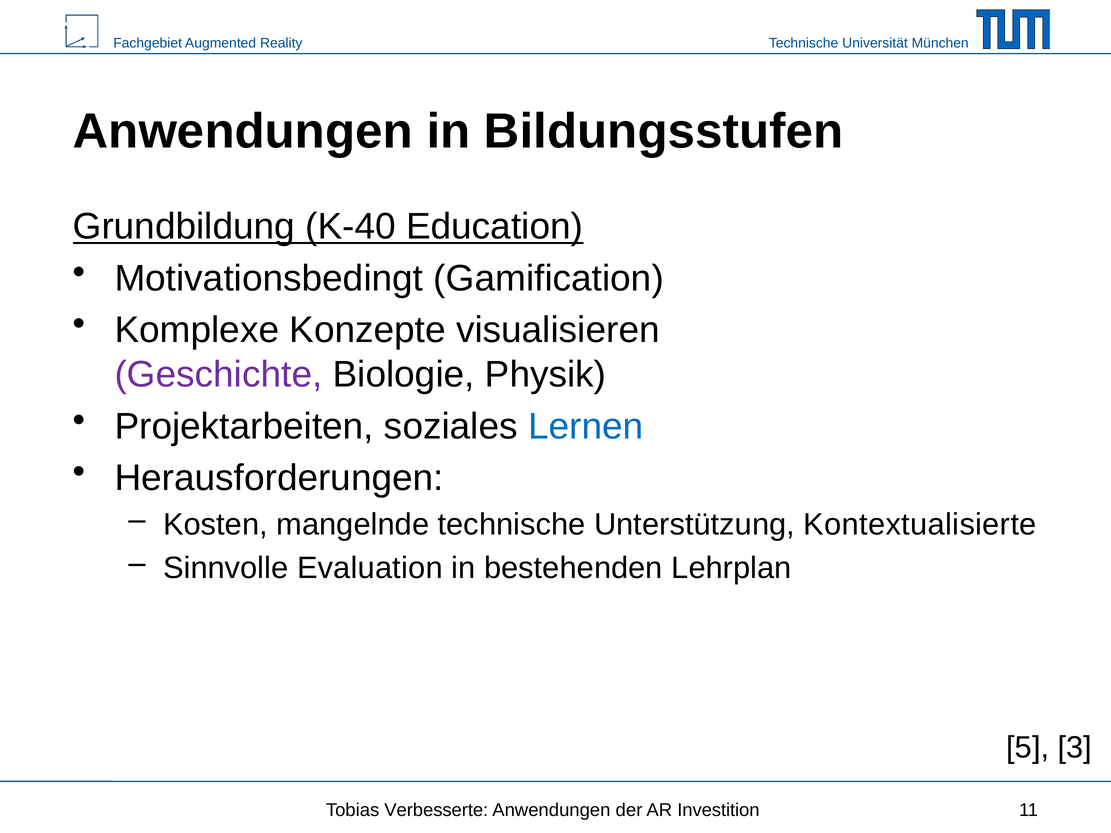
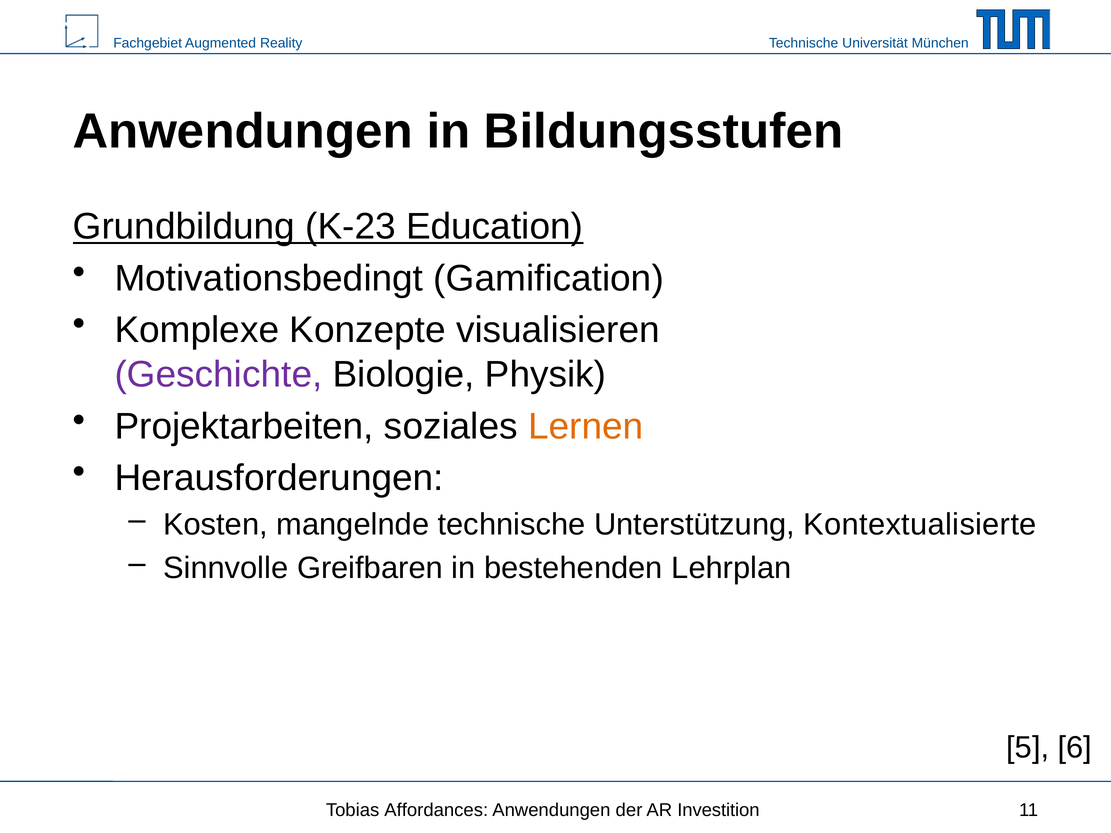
K-40: K-40 -> K-23
Lernen colour: blue -> orange
Evaluation: Evaluation -> Greifbaren
3: 3 -> 6
Verbesserte: Verbesserte -> Affordances
